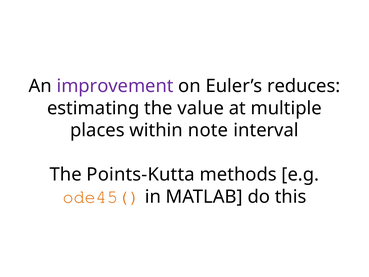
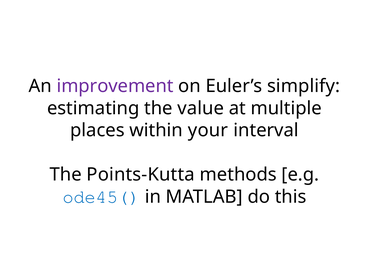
reduces: reduces -> simplify
note: note -> your
ode45( colour: orange -> blue
